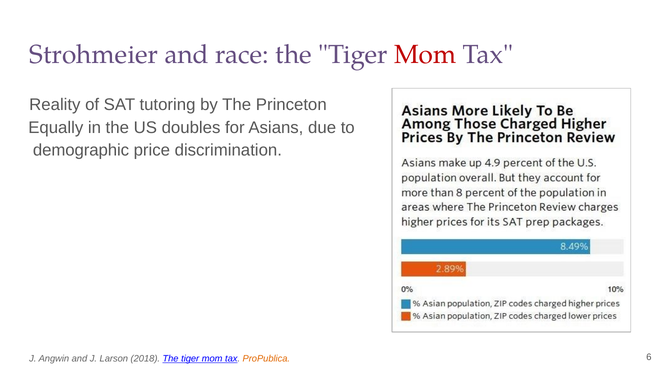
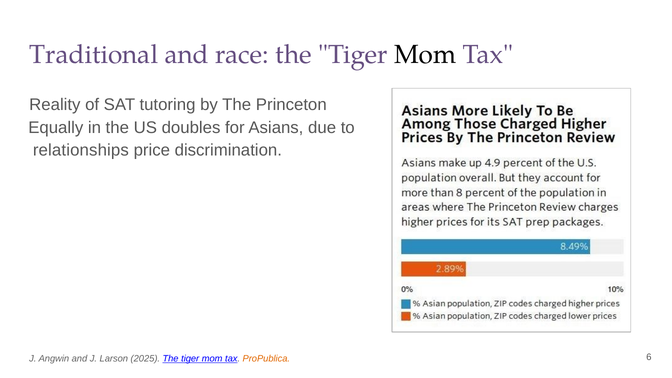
Strohmeier: Strohmeier -> Traditional
Mom at (425, 55) colour: red -> black
demographic: demographic -> relationships
2018: 2018 -> 2025
